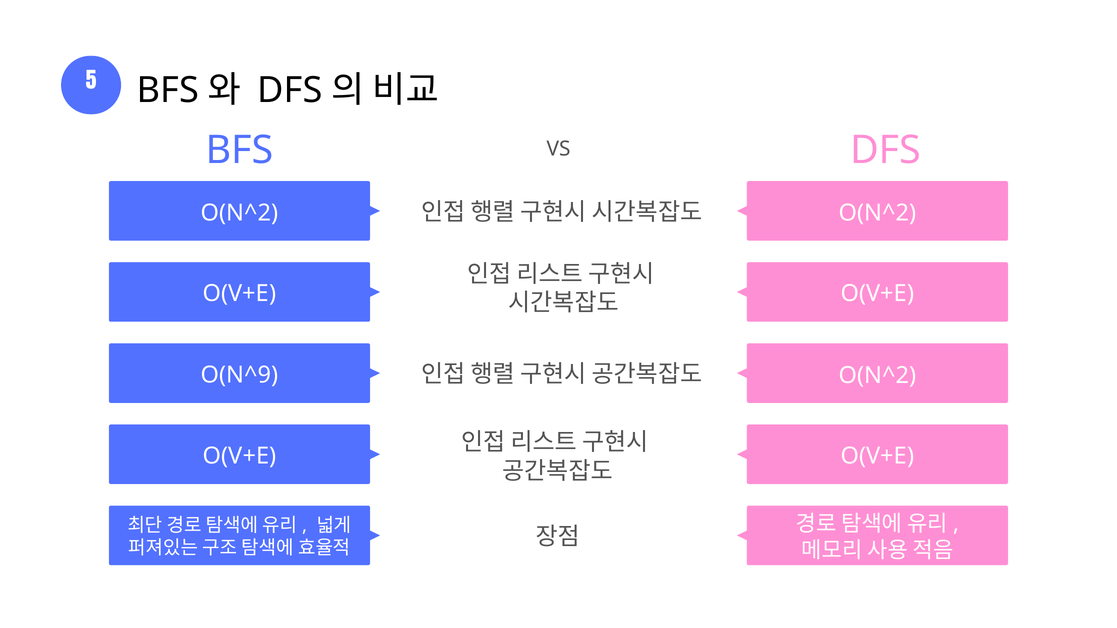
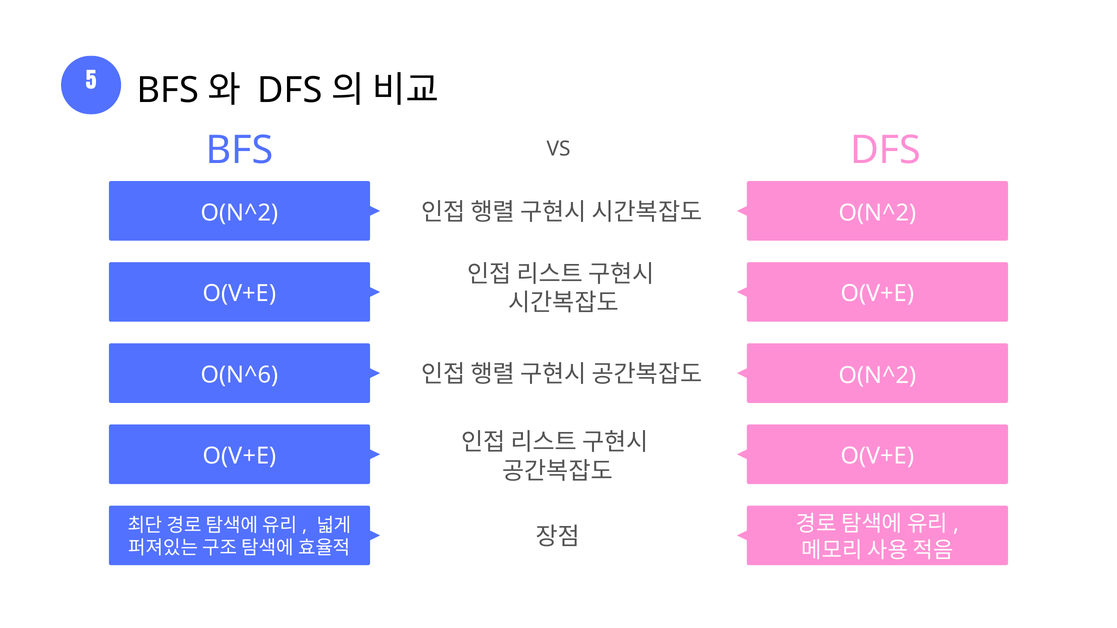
O(N^9: O(N^9 -> O(N^6
